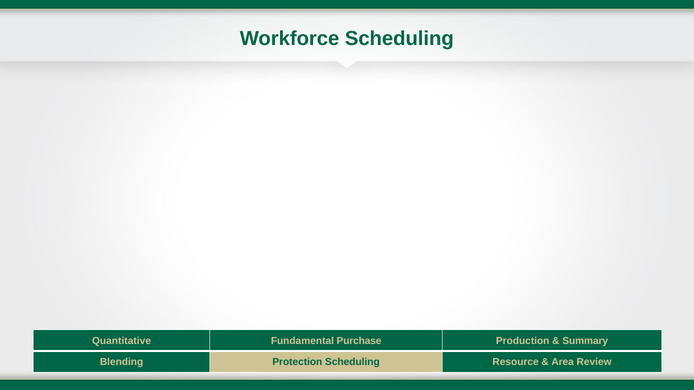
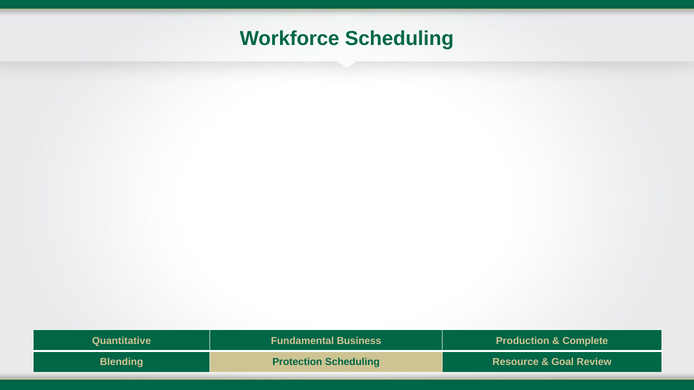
Purchase: Purchase -> Business
Summary: Summary -> Complete
Area: Area -> Goal
